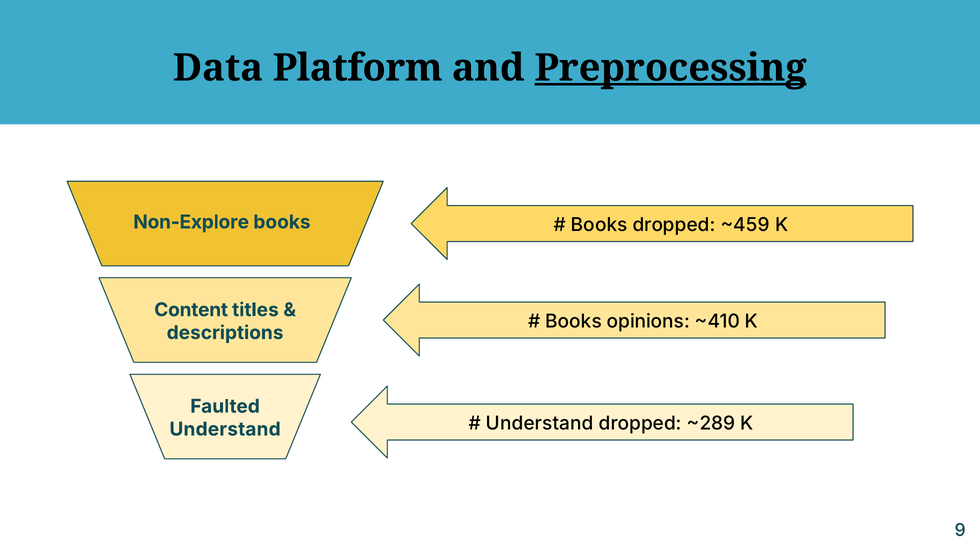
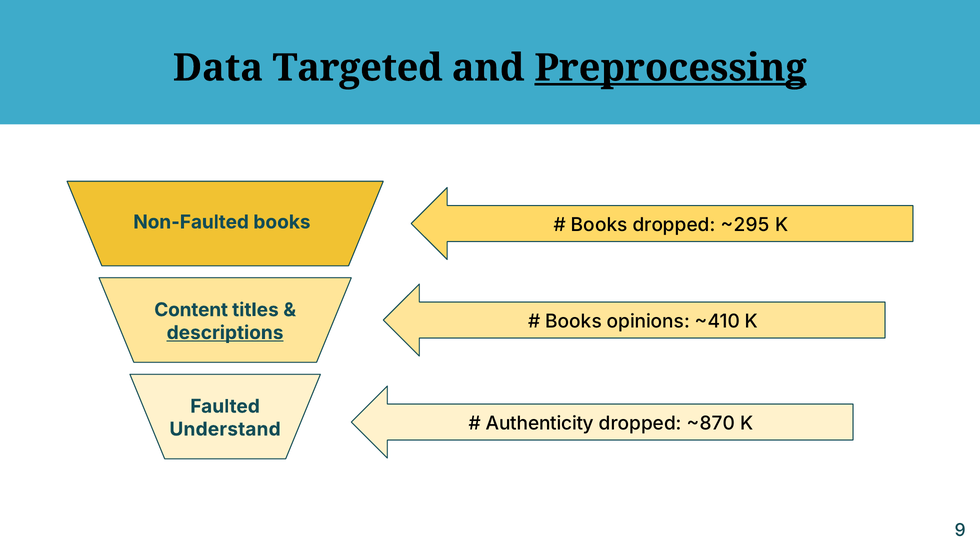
Platform: Platform -> Targeted
Non-Explore: Non-Explore -> Non-Faulted
~459: ~459 -> ~295
descriptions underline: none -> present
Understand at (540, 424): Understand -> Authenticity
~289: ~289 -> ~870
